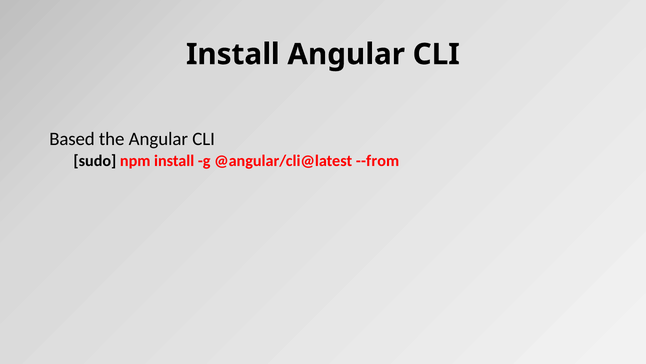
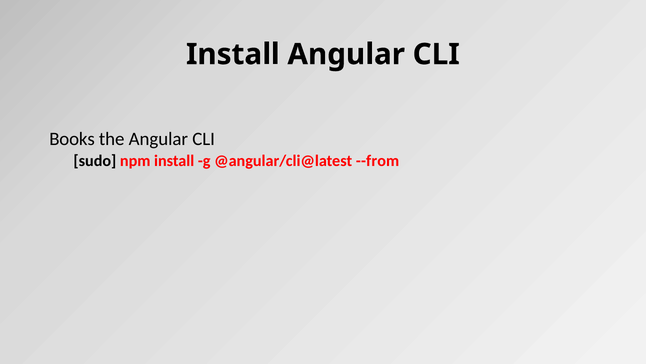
Based: Based -> Books
